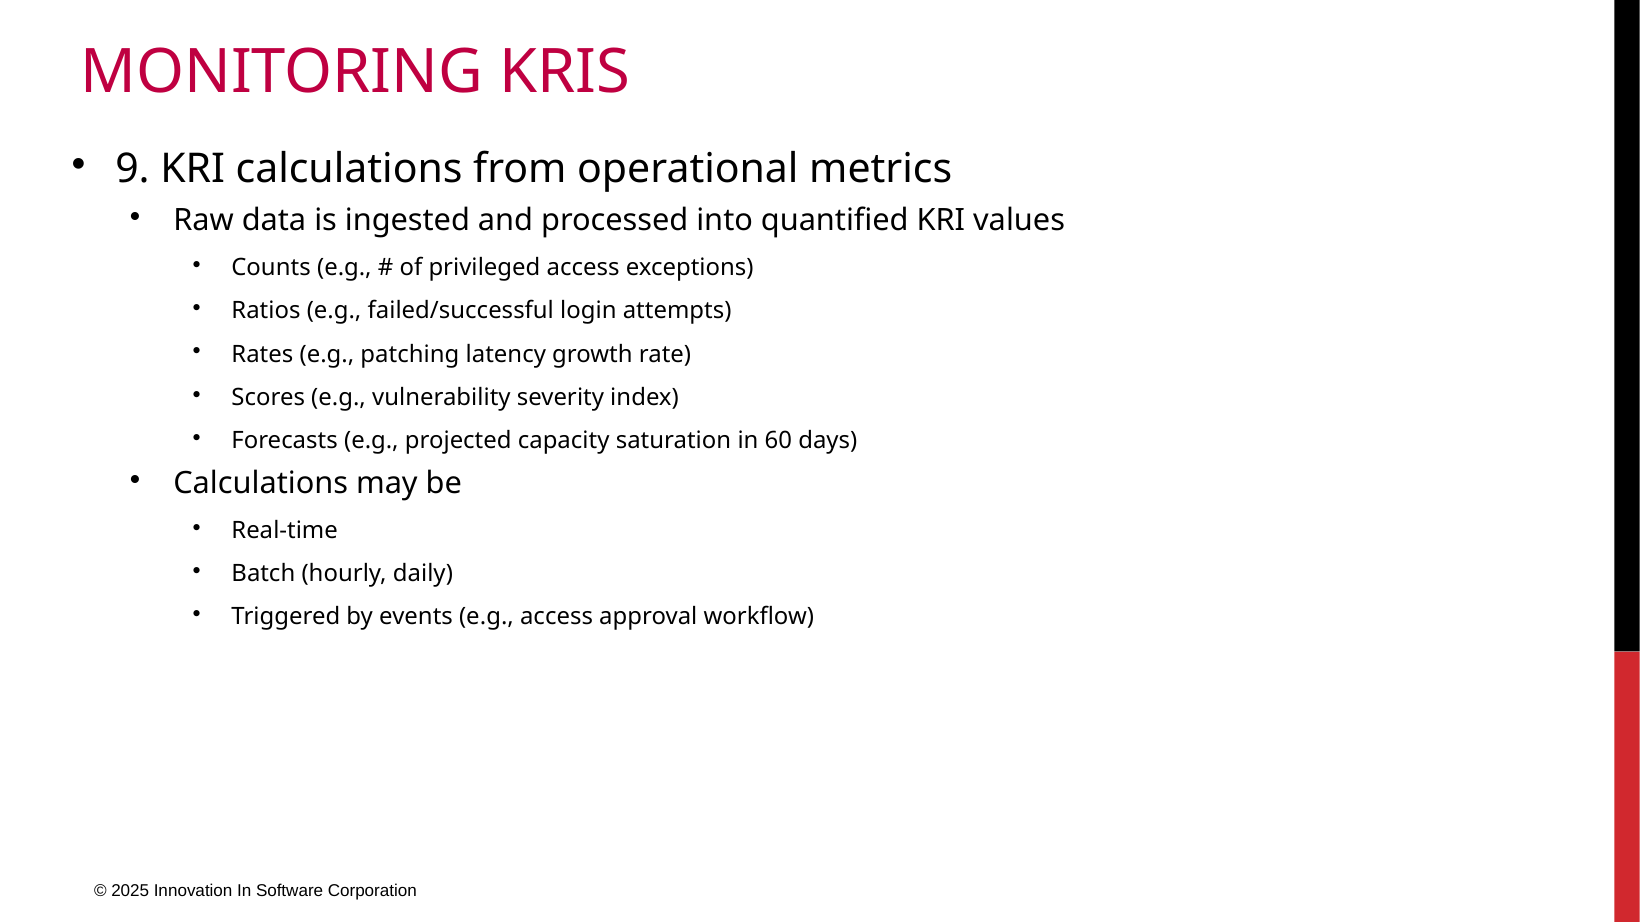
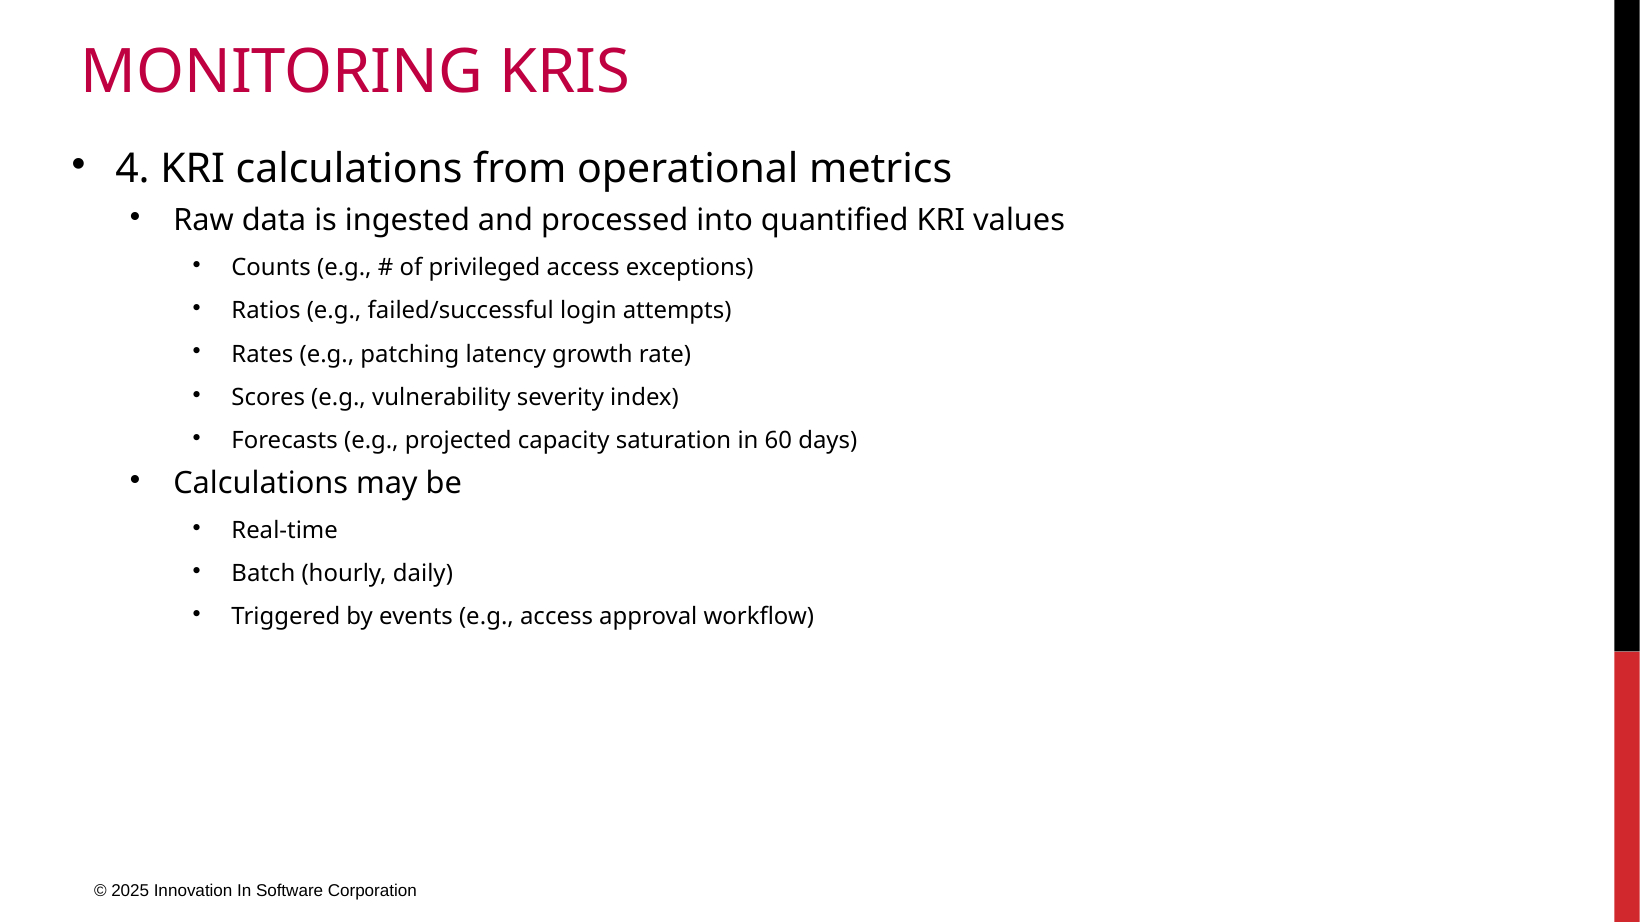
9: 9 -> 4
